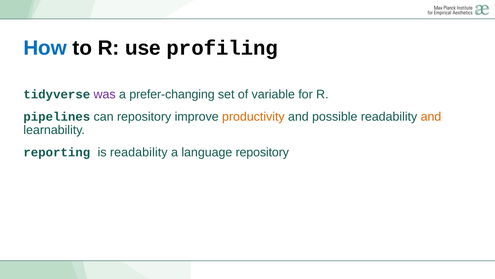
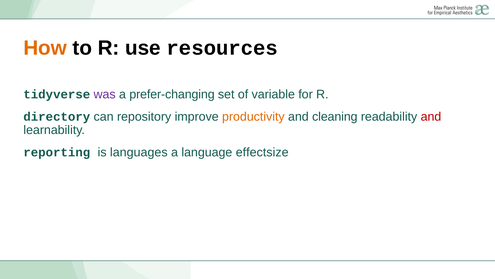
How colour: blue -> orange
profiling: profiling -> resources
pipelines: pipelines -> directory
possible: possible -> cleaning
and at (431, 117) colour: orange -> red
is readability: readability -> languages
language repository: repository -> effectsize
